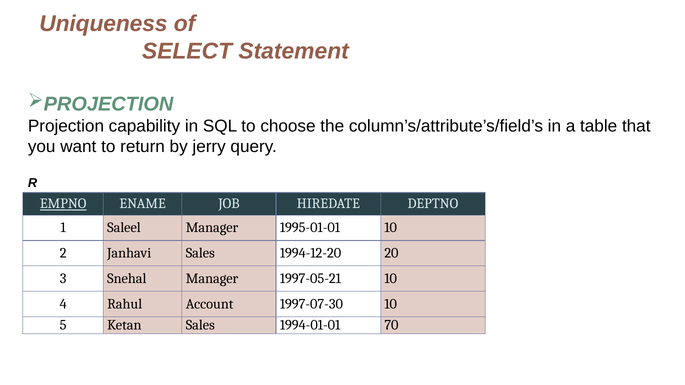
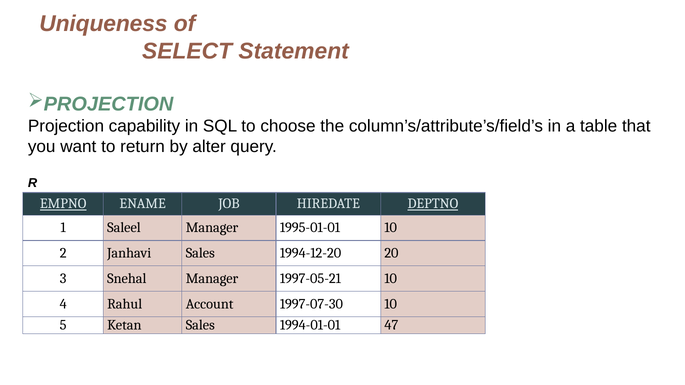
jerry: jerry -> alter
DEPTNO underline: none -> present
70: 70 -> 47
